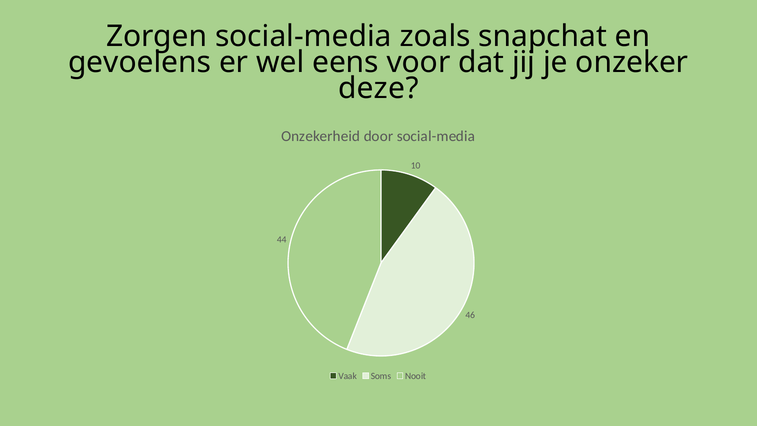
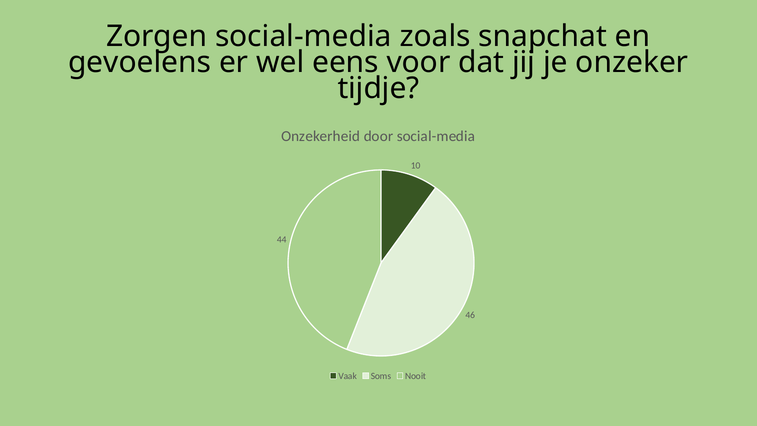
deze: deze -> tijdje
